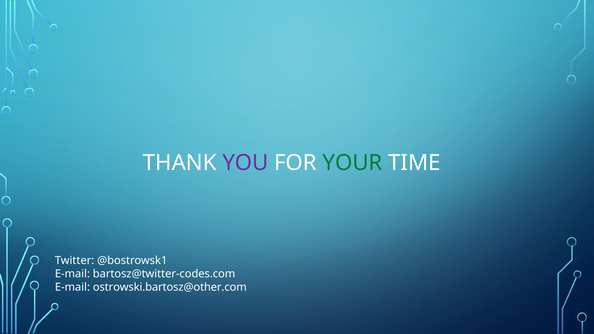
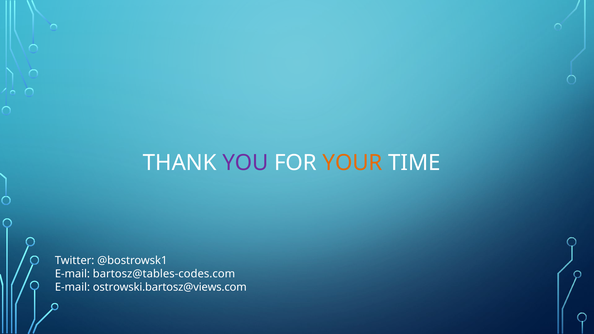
YOUR colour: green -> orange
bartosz@twitter-codes.com: bartosz@twitter-codes.com -> bartosz@tables-codes.com
ostrowski.bartosz@other.com: ostrowski.bartosz@other.com -> ostrowski.bartosz@views.com
